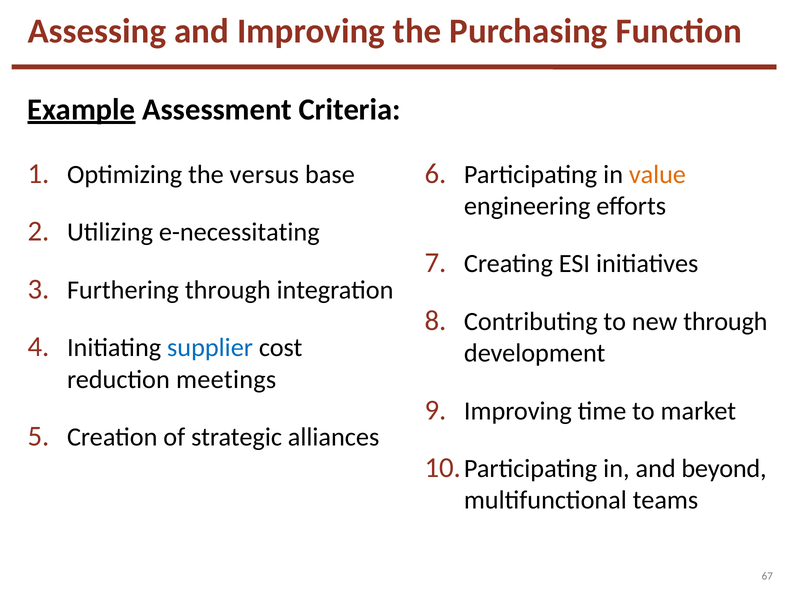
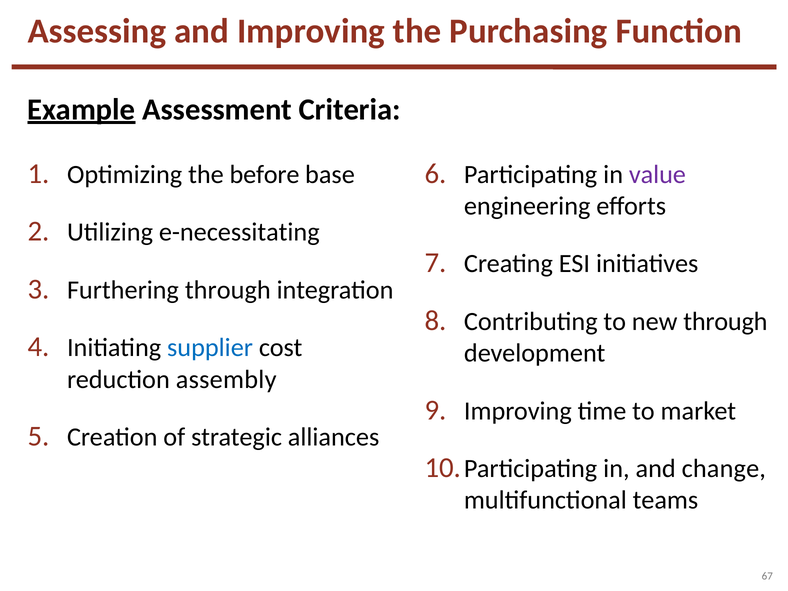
versus: versus -> before
value colour: orange -> purple
meetings: meetings -> assembly
beyond: beyond -> change
